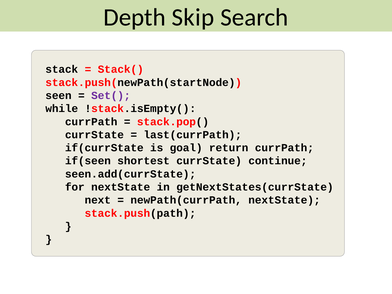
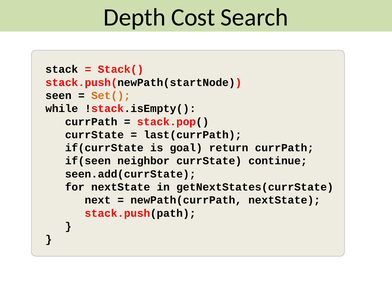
Skip: Skip -> Cost
Set( colour: purple -> orange
shortest: shortest -> neighbor
